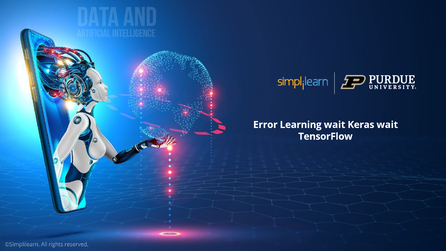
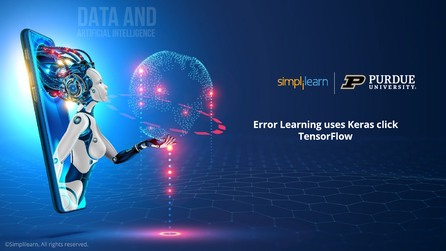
Learning wait: wait -> uses
Keras wait: wait -> click
